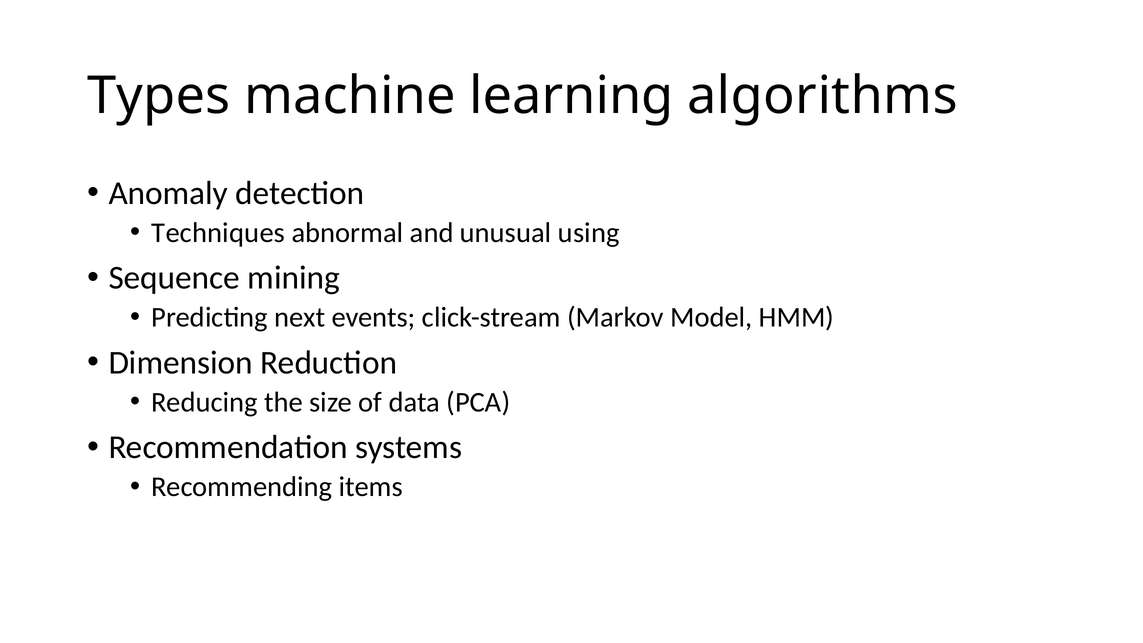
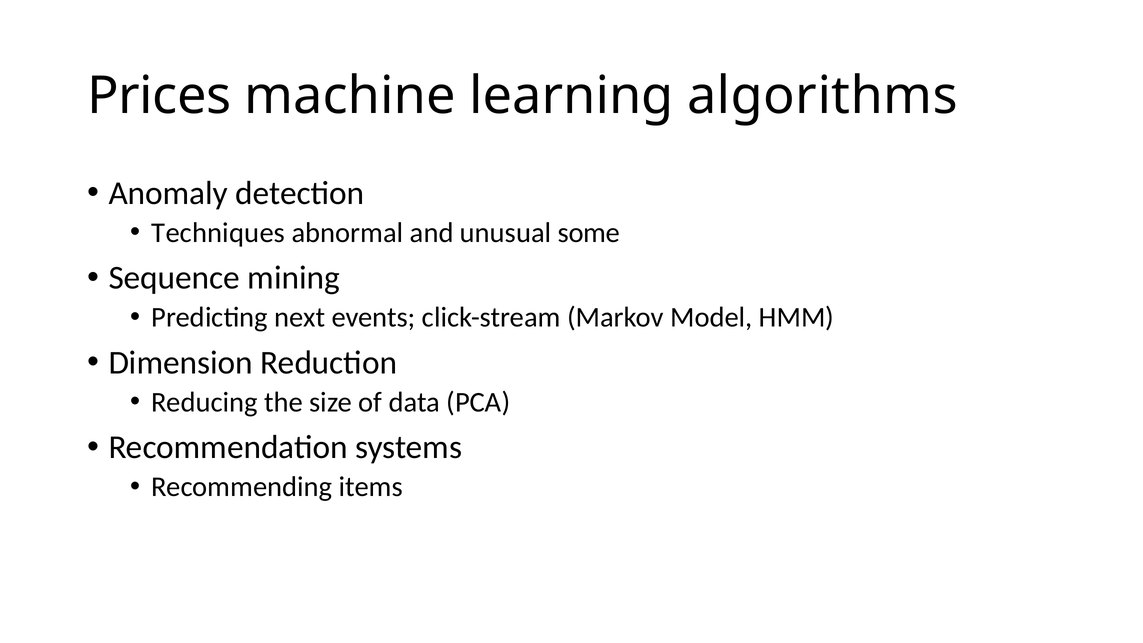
Types: Types -> Prices
using: using -> some
